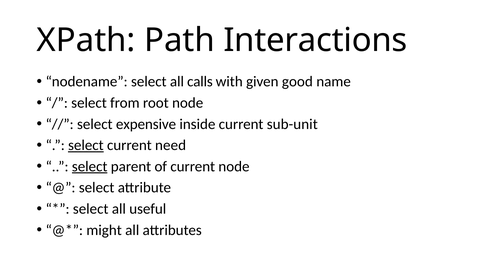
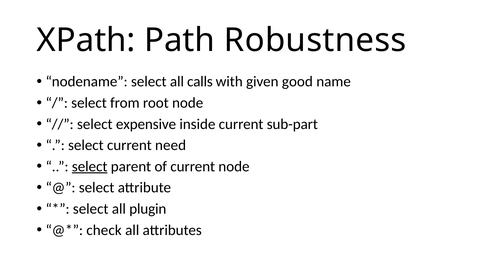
Interactions: Interactions -> Robustness
sub-unit: sub-unit -> sub-part
select at (86, 145) underline: present -> none
useful: useful -> plugin
might: might -> check
